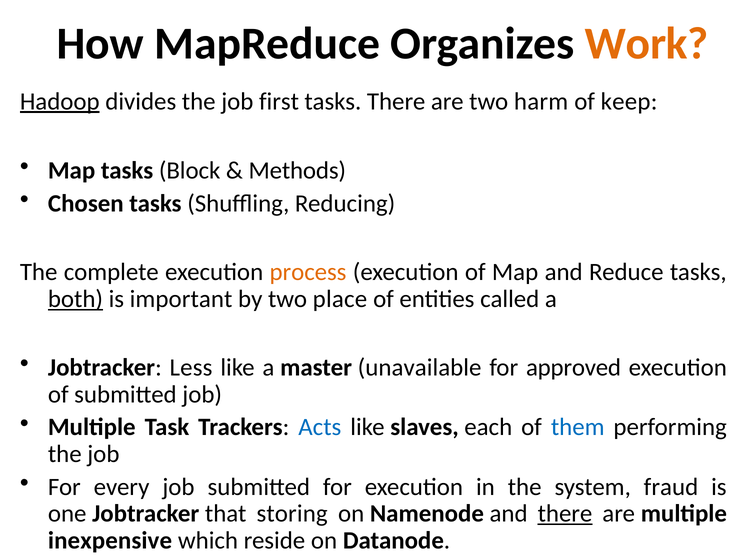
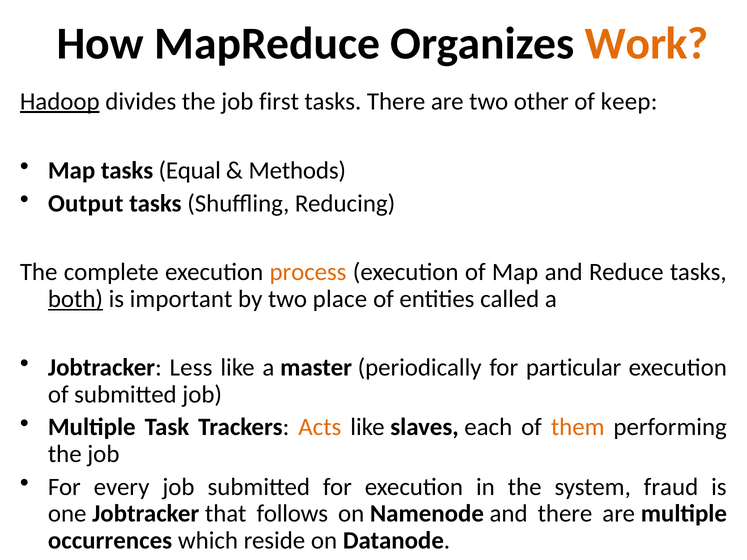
harm: harm -> other
Block: Block -> Equal
Chosen: Chosen -> Output
unavailable: unavailable -> periodically
approved: approved -> particular
Acts colour: blue -> orange
them colour: blue -> orange
storing: storing -> follows
there at (565, 514) underline: present -> none
inexpensive: inexpensive -> occurrences
